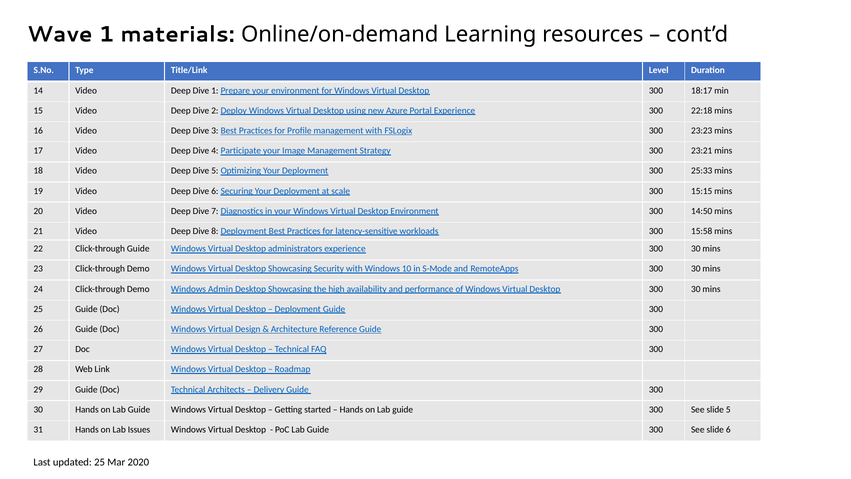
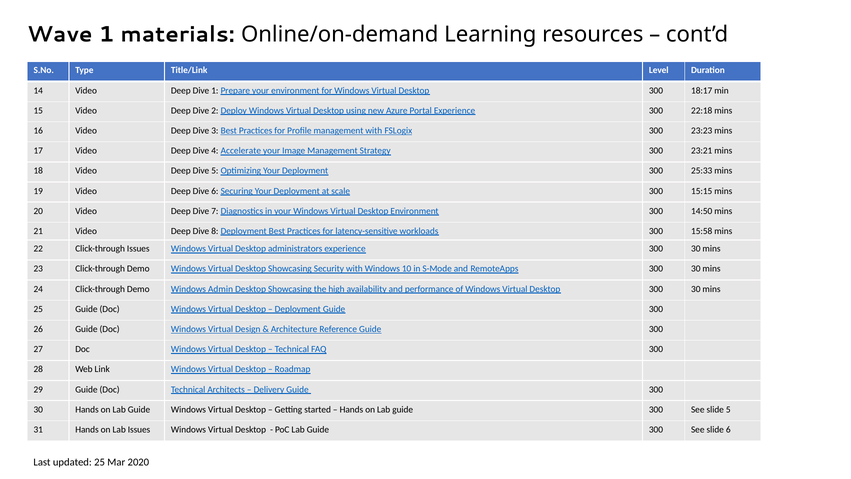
Participate: Participate -> Accelerate
Click-through Guide: Guide -> Issues
